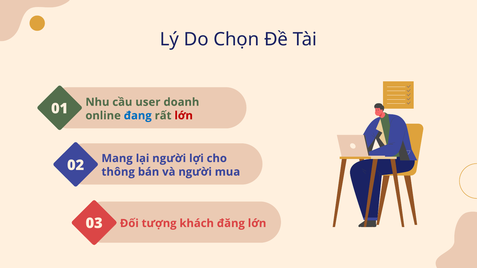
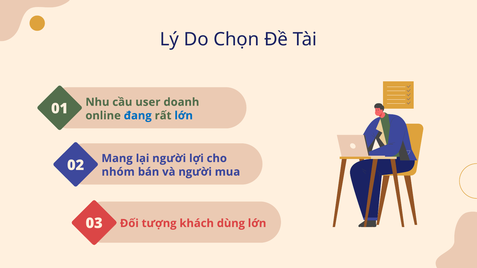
lớn at (184, 116) colour: red -> blue
thông: thông -> nhóm
đăng: đăng -> dùng
